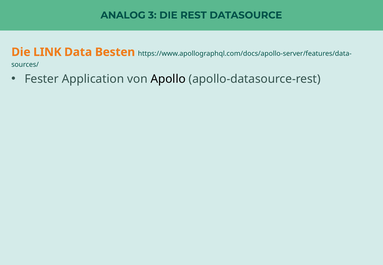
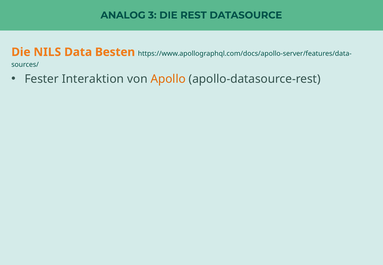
LINK: LINK -> NILS
Application: Application -> Interaktion
Apollo colour: black -> orange
